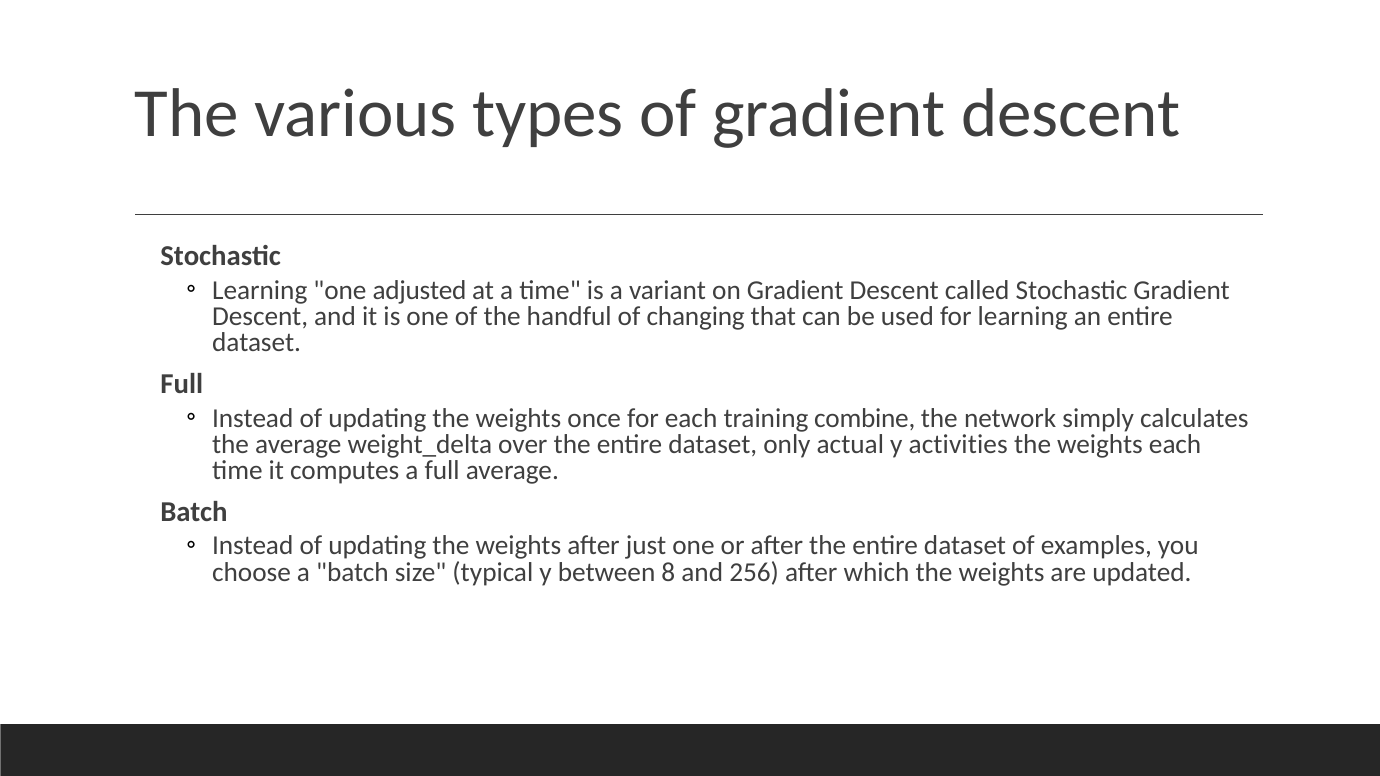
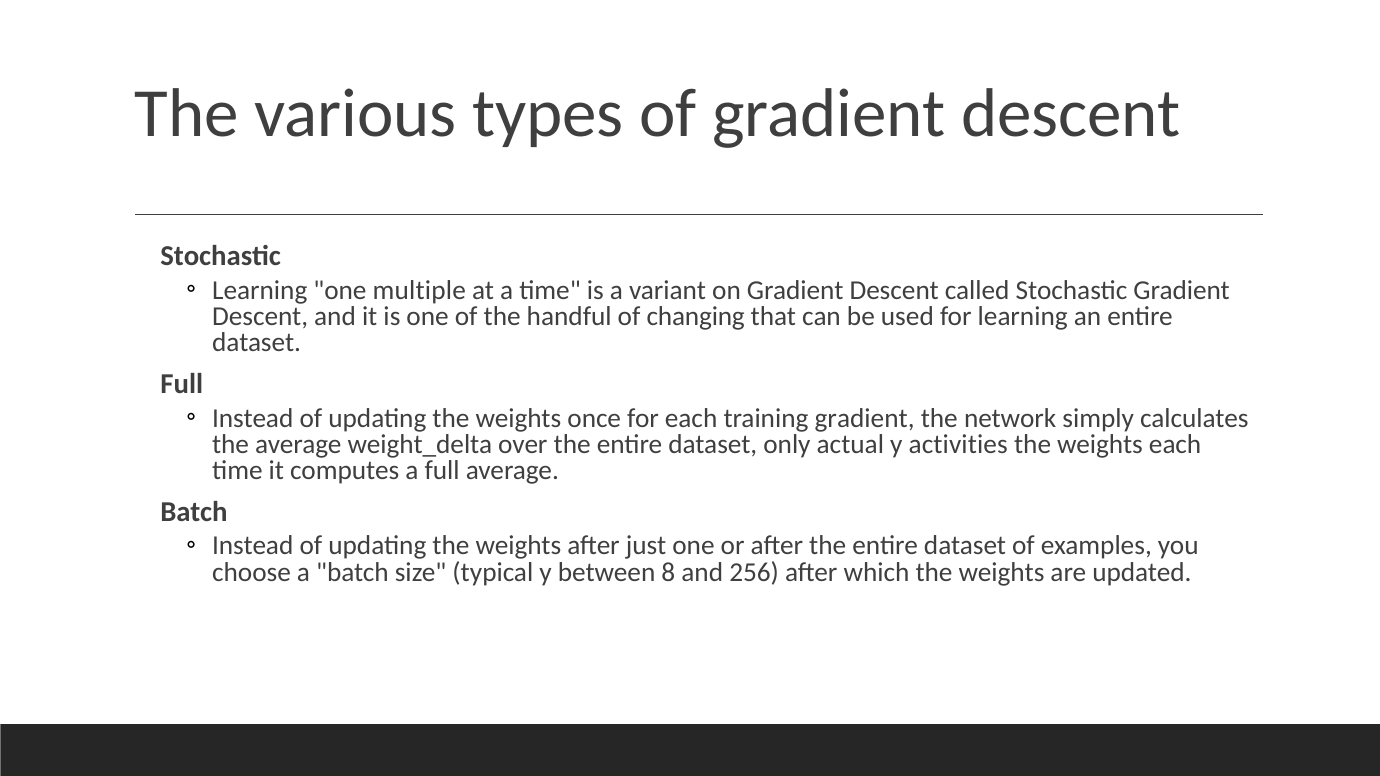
adjusted: adjusted -> multiple
training combine: combine -> gradient
